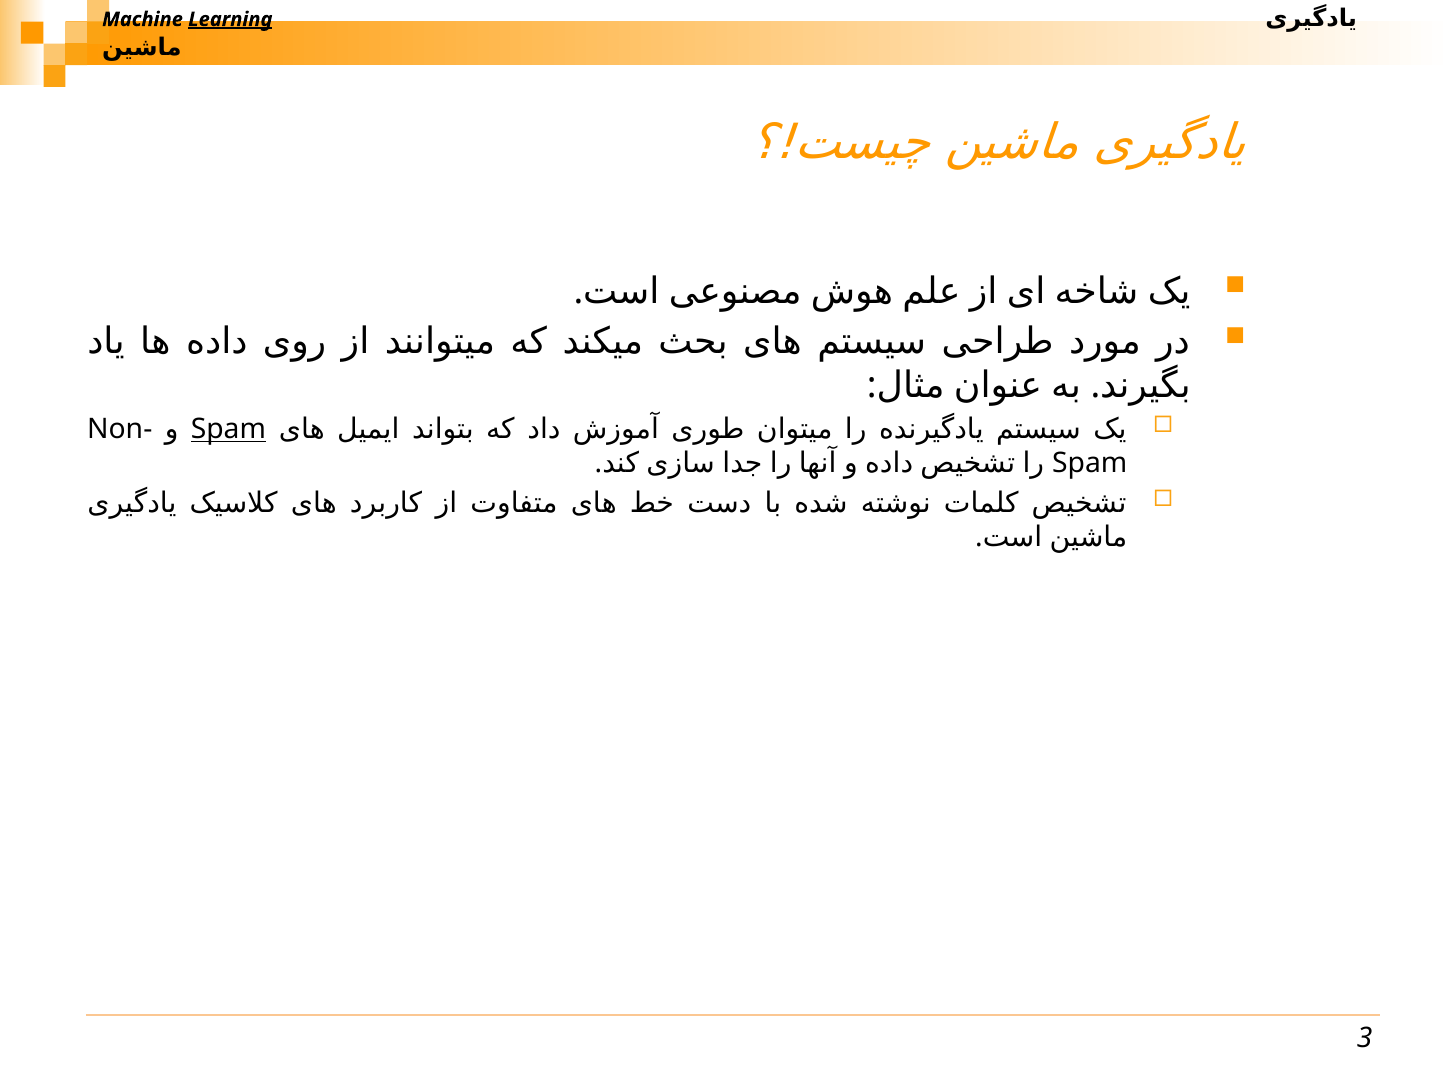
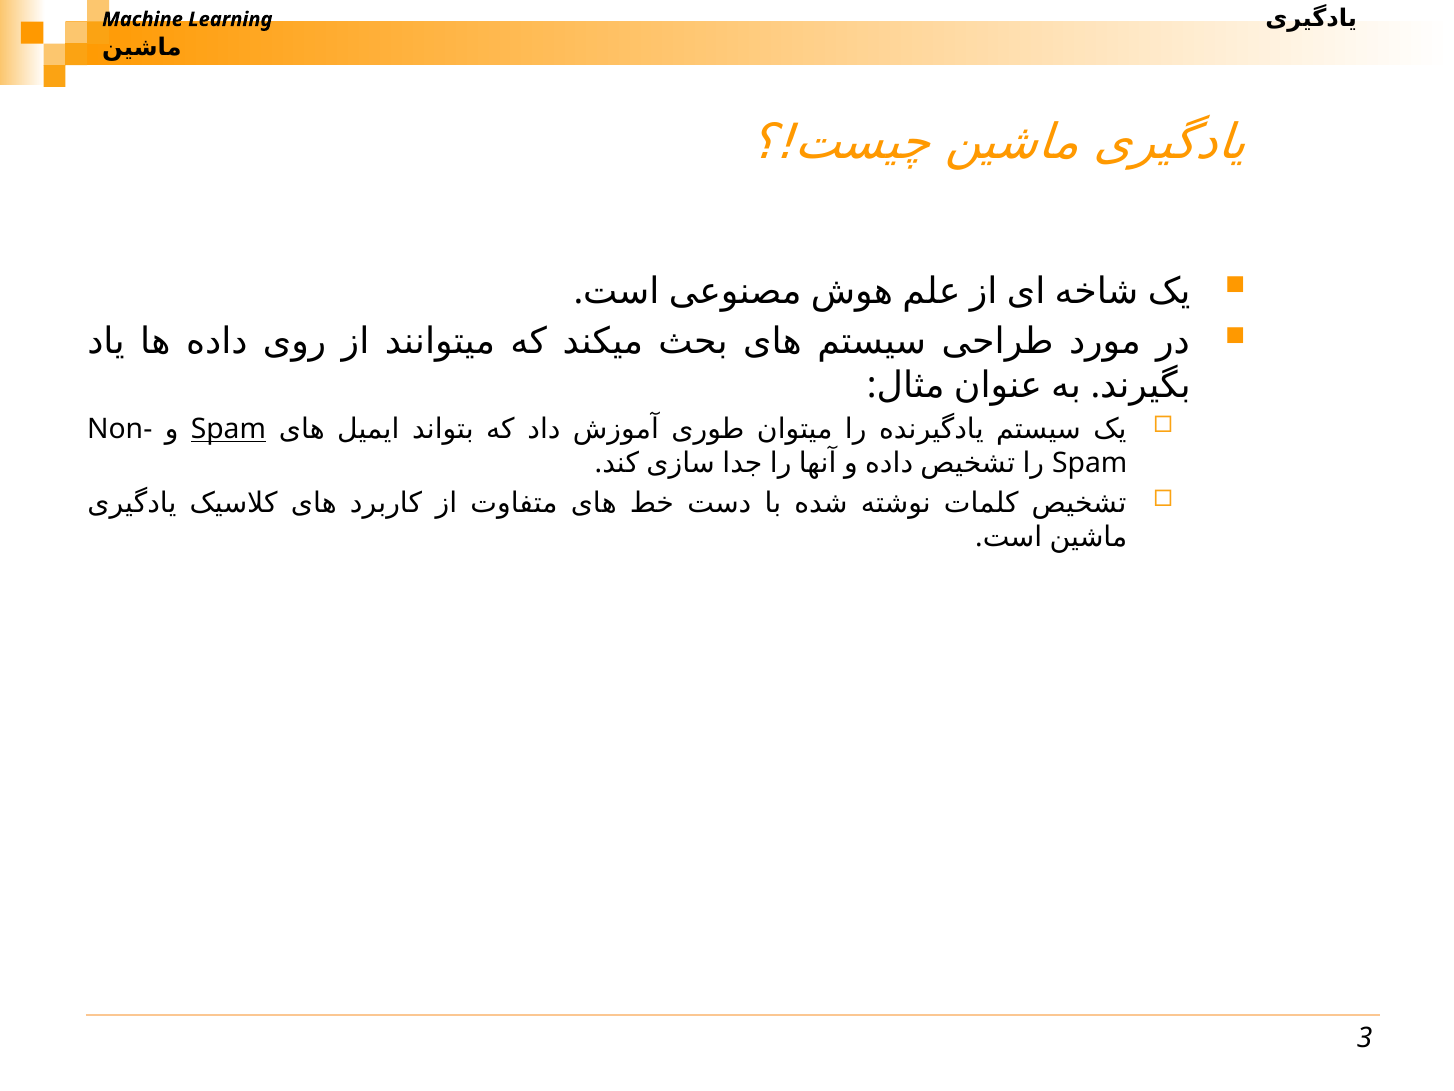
Learning underline: present -> none
